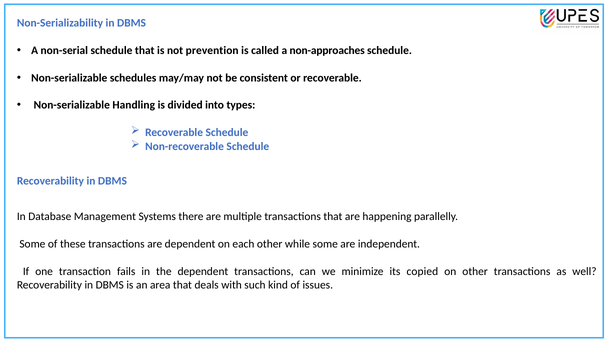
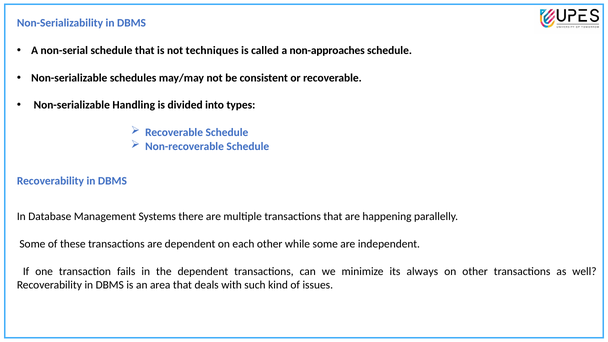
prevention: prevention -> techniques
copied: copied -> always
